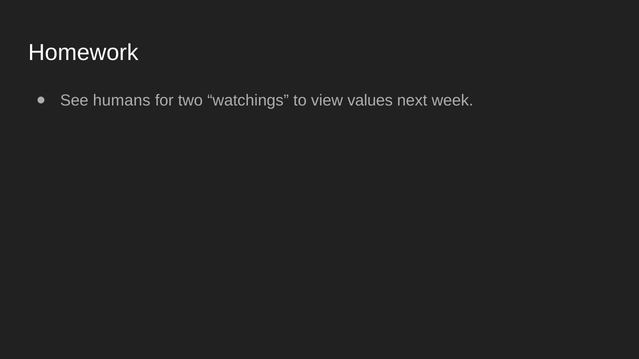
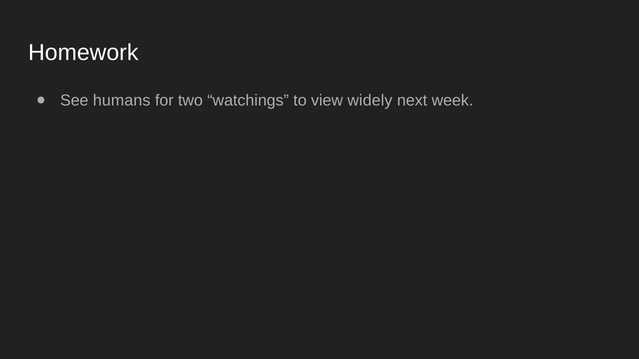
values: values -> widely
